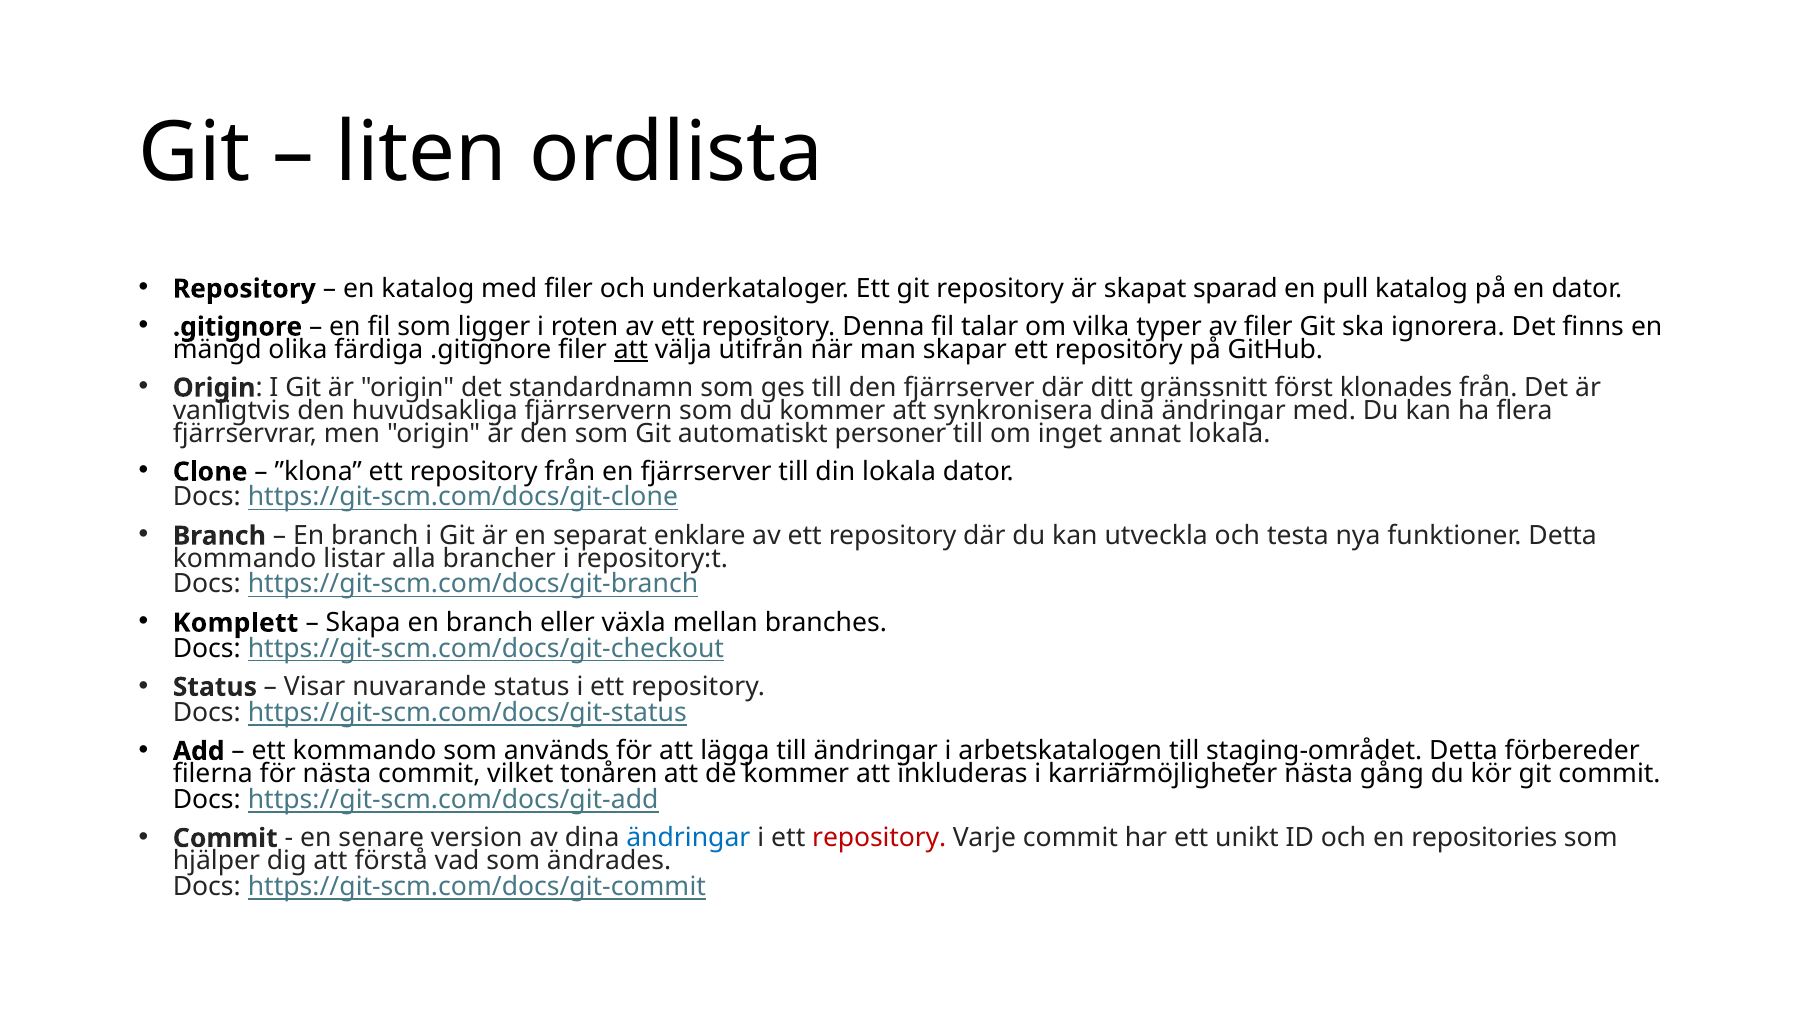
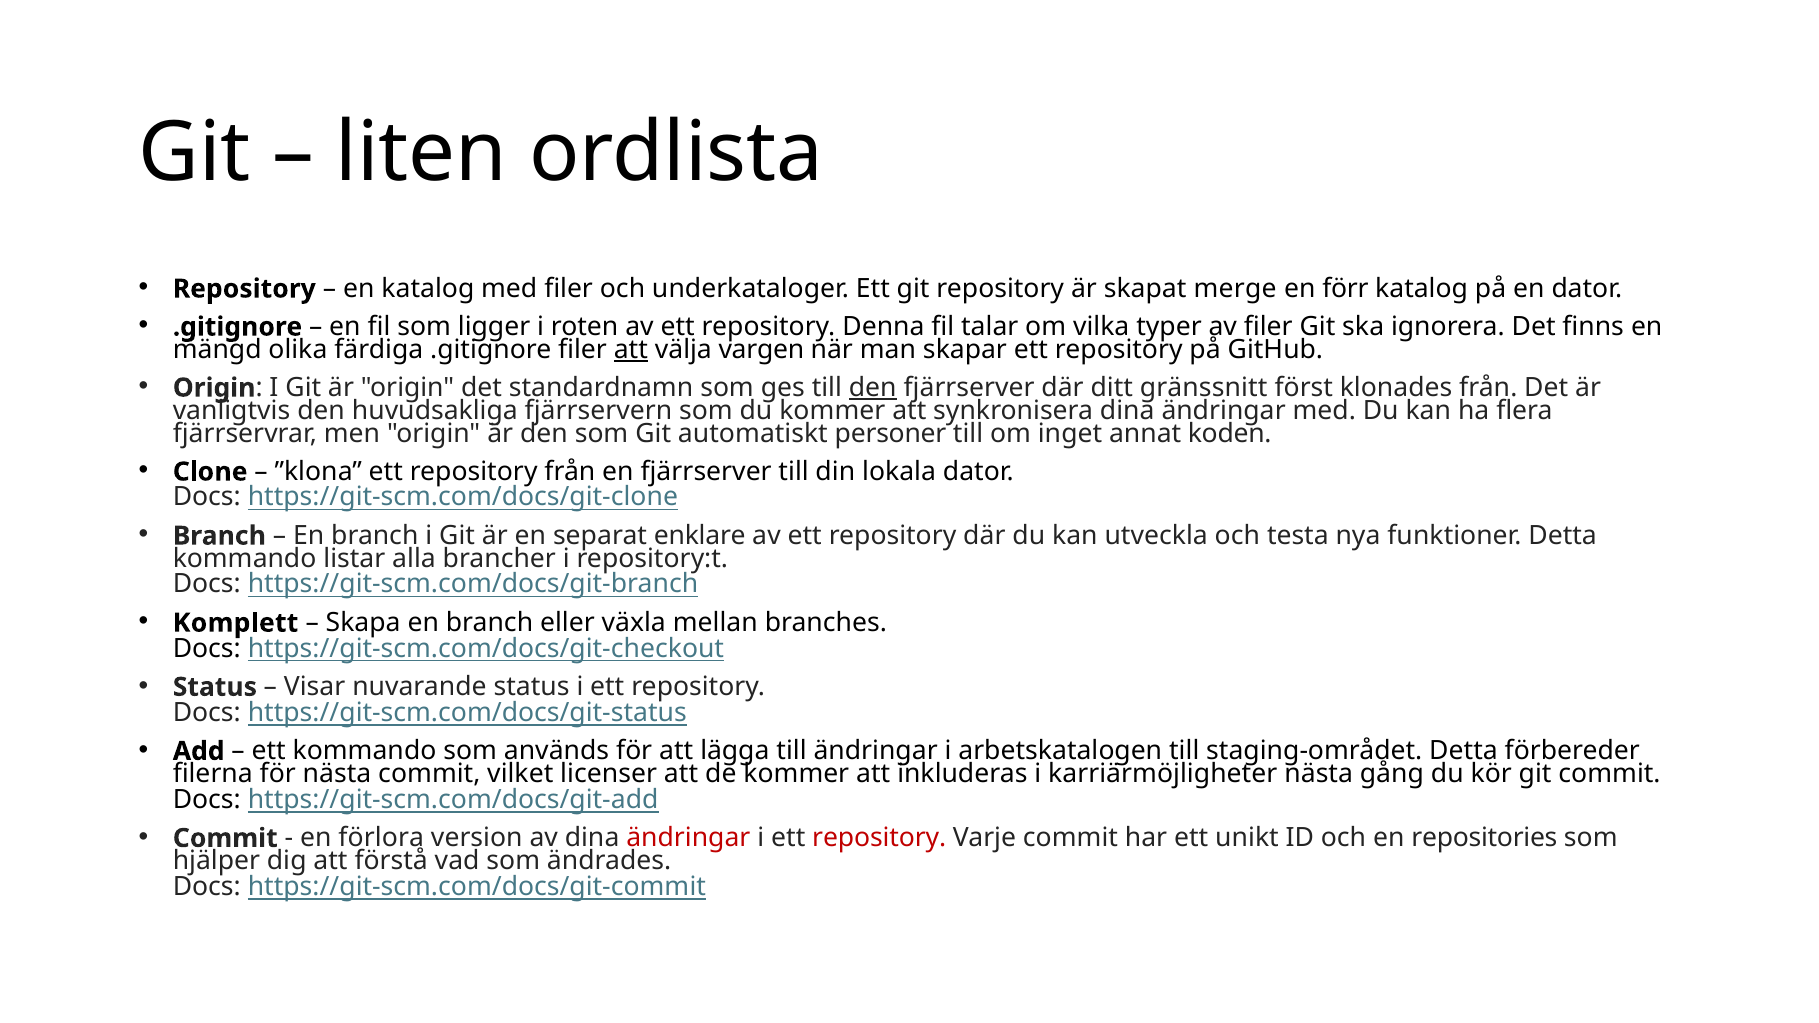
sparad: sparad -> merge
pull: pull -> förr
utifrån: utifrån -> vargen
den at (873, 388) underline: none -> present
annat lokala: lokala -> koden
tonåren: tonåren -> licenser
senare: senare -> förlora
ändringar at (688, 838) colour: blue -> red
